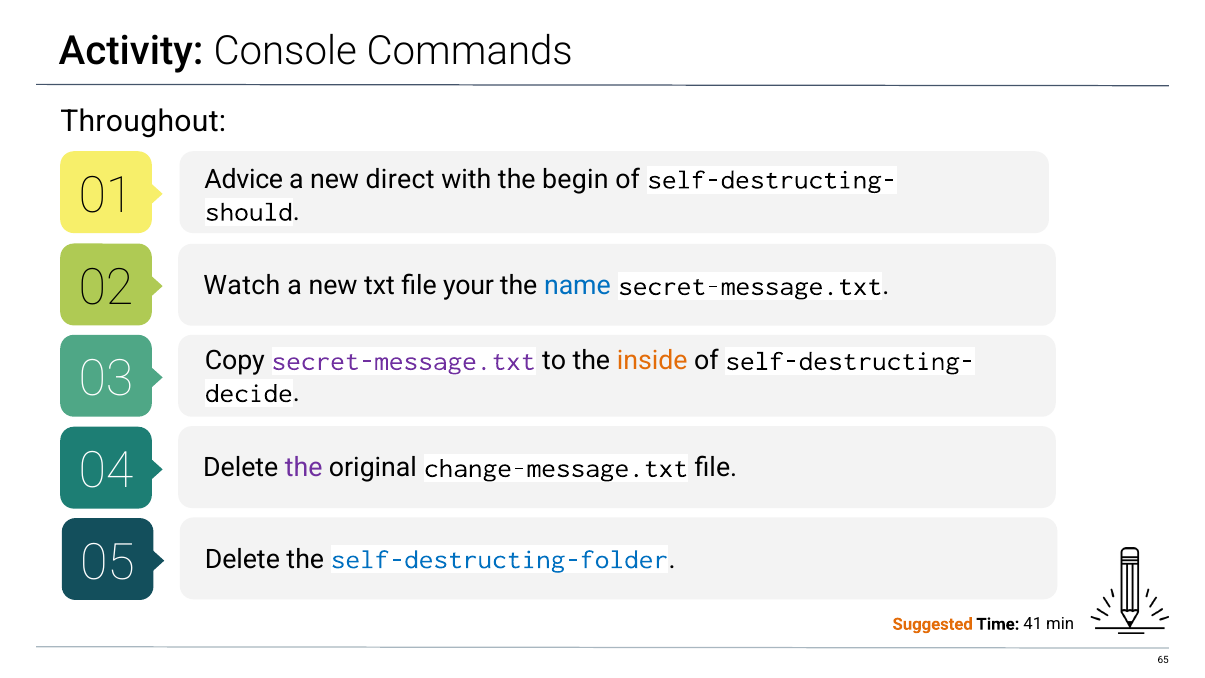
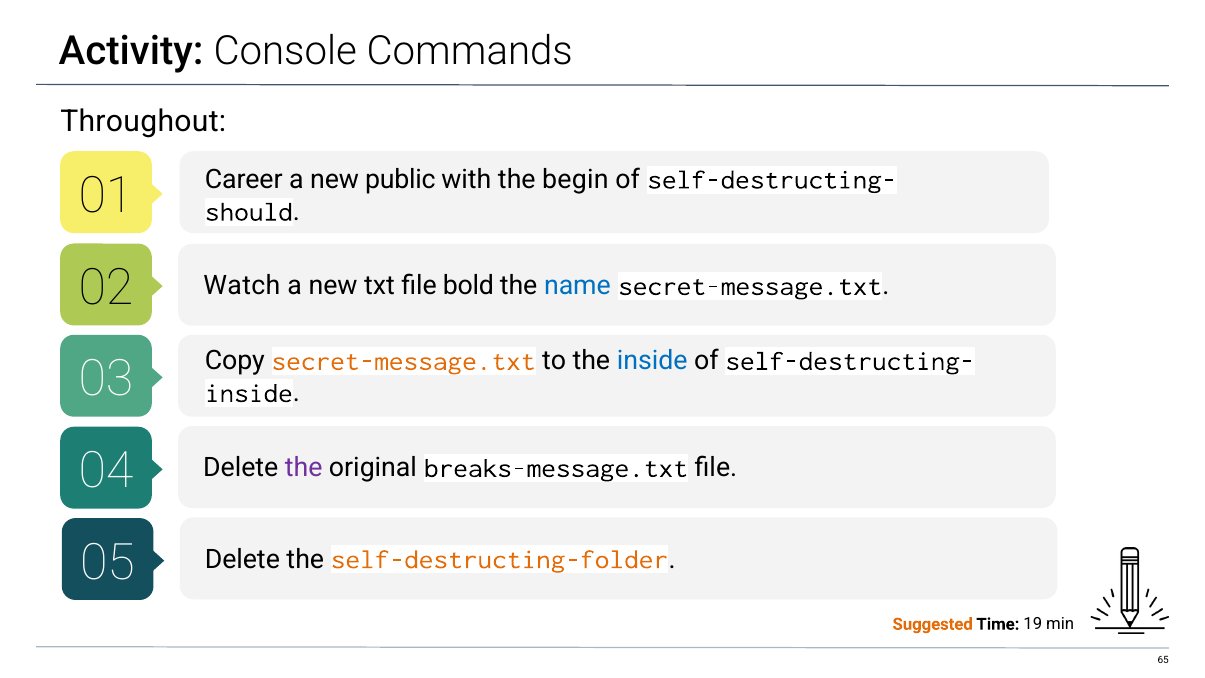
Advice: Advice -> Career
direct: direct -> public
your: your -> bold
secret-message.txt at (404, 361) colour: purple -> orange
inside at (652, 361) colour: orange -> blue
decide at (249, 393): decide -> inside
change-message.txt: change-message.txt -> breaks-message.txt
self-destructing-folder colour: blue -> orange
41: 41 -> 19
